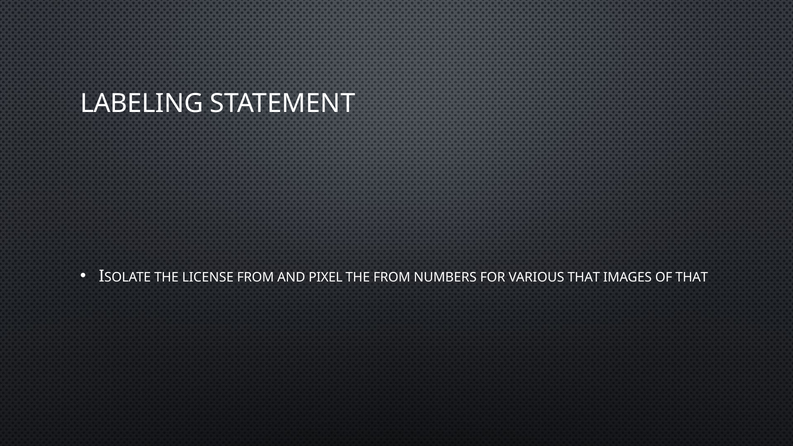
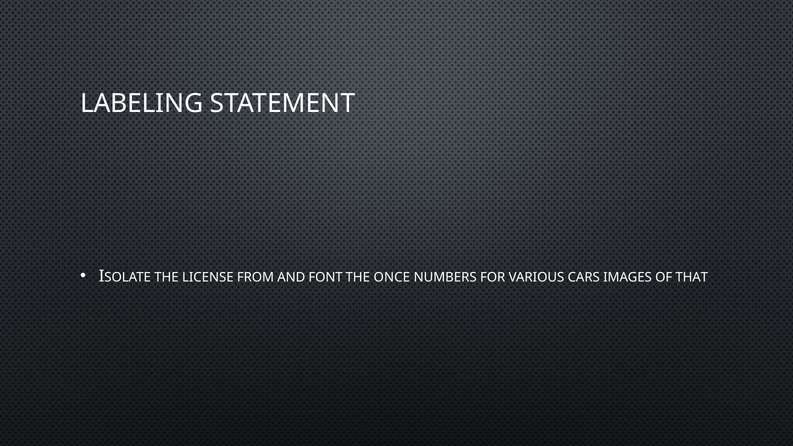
PIXEL: PIXEL -> FONT
THE FROM: FROM -> ONCE
VARIOUS THAT: THAT -> CARS
